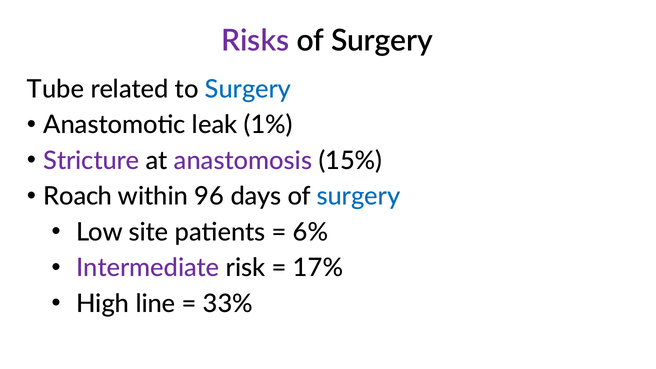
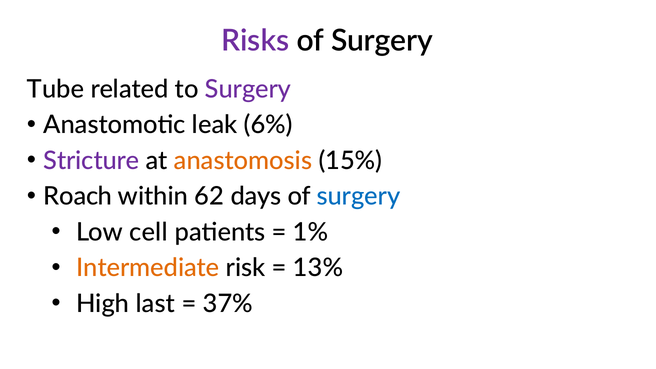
Surgery at (248, 89) colour: blue -> purple
1%: 1% -> 6%
anastomosis colour: purple -> orange
96: 96 -> 62
site: site -> cell
6%: 6% -> 1%
Intermediate colour: purple -> orange
17%: 17% -> 13%
line: line -> last
33%: 33% -> 37%
